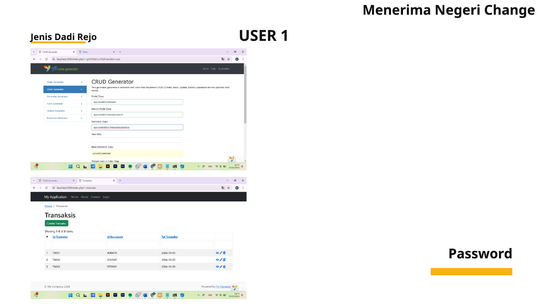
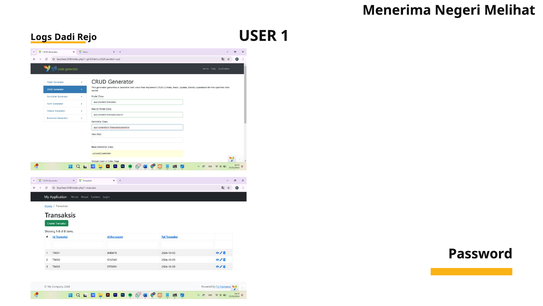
Change: Change -> Melihat
Jenis: Jenis -> Logs
